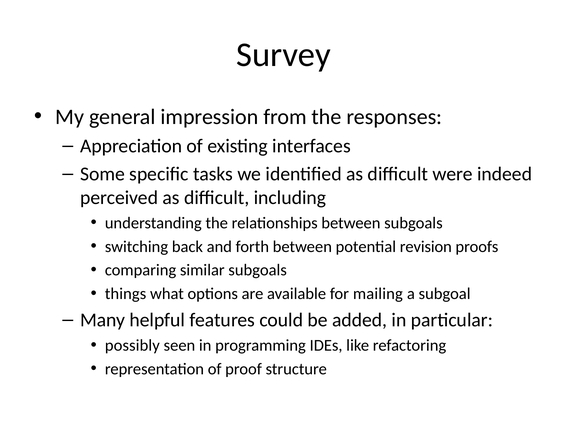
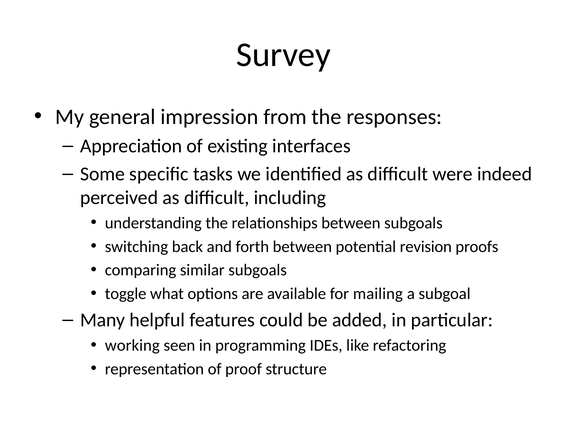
things: things -> toggle
possibly: possibly -> working
